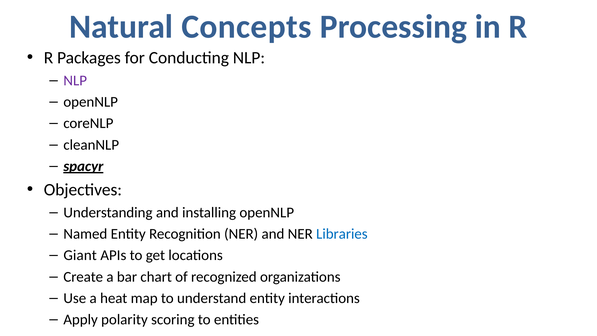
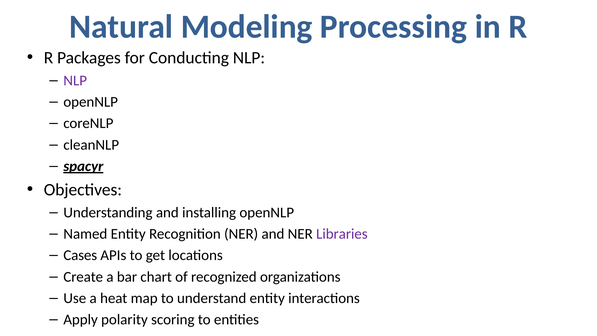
Concepts: Concepts -> Modeling
Libraries colour: blue -> purple
Giant: Giant -> Cases
